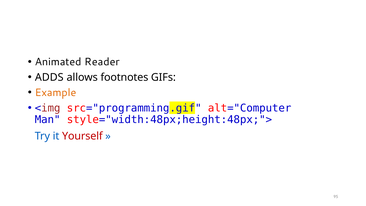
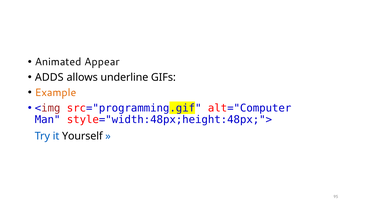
Reader: Reader -> Appear
footnotes: footnotes -> underline
Yourself colour: red -> black
